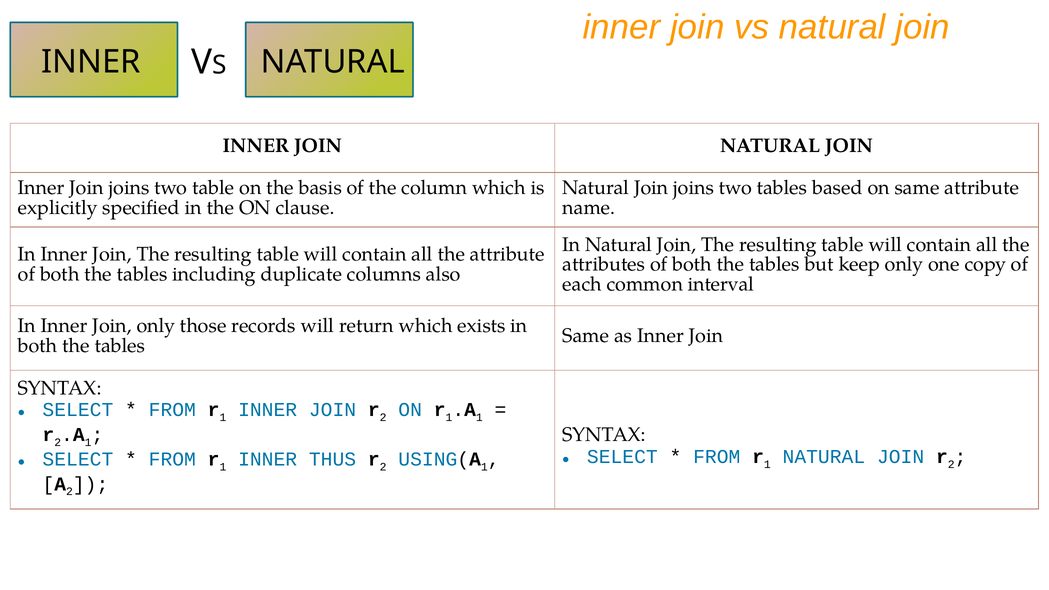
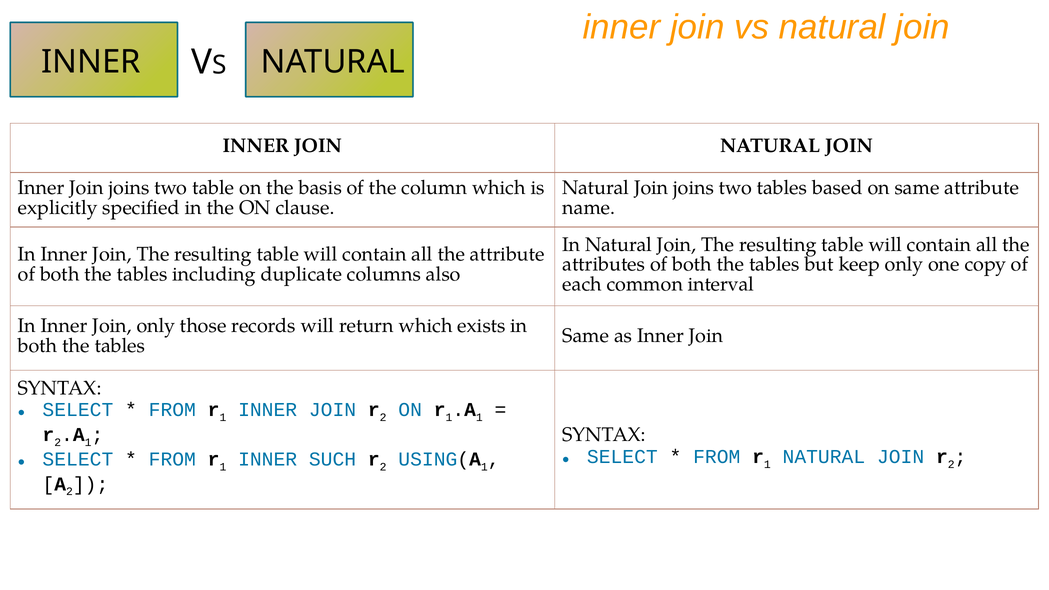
THUS: THUS -> SUCH
